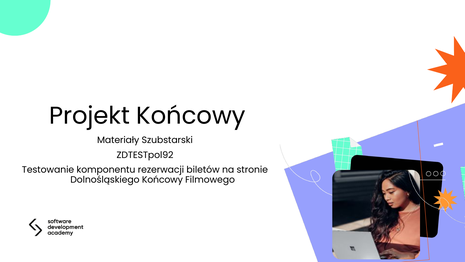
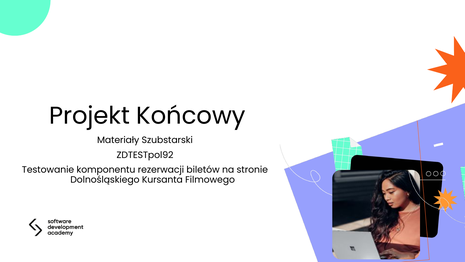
Dolnośląskiego Końcowy: Końcowy -> Kursanta
